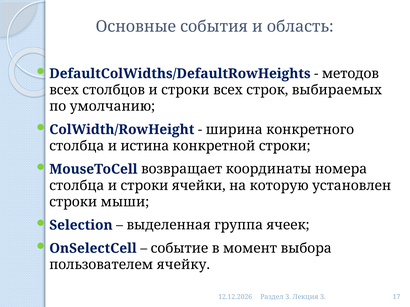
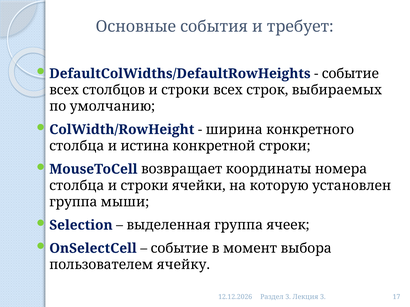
область: область -> требует
методов at (350, 74): методов -> событие
строки at (73, 202): строки -> группа
